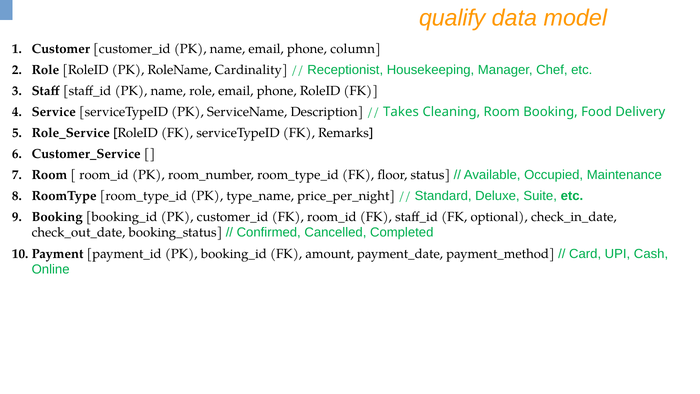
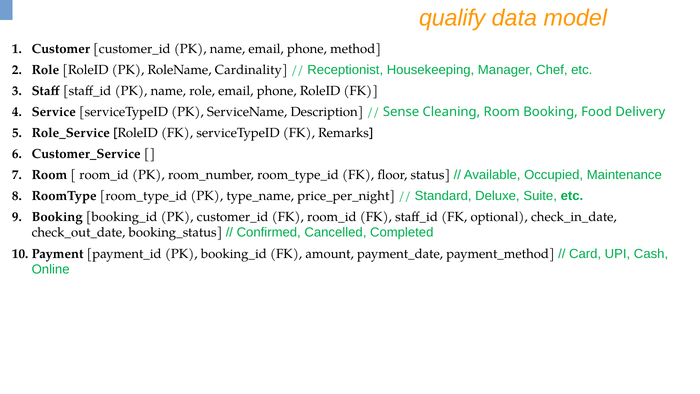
column: column -> method
Takes: Takes -> Sense
